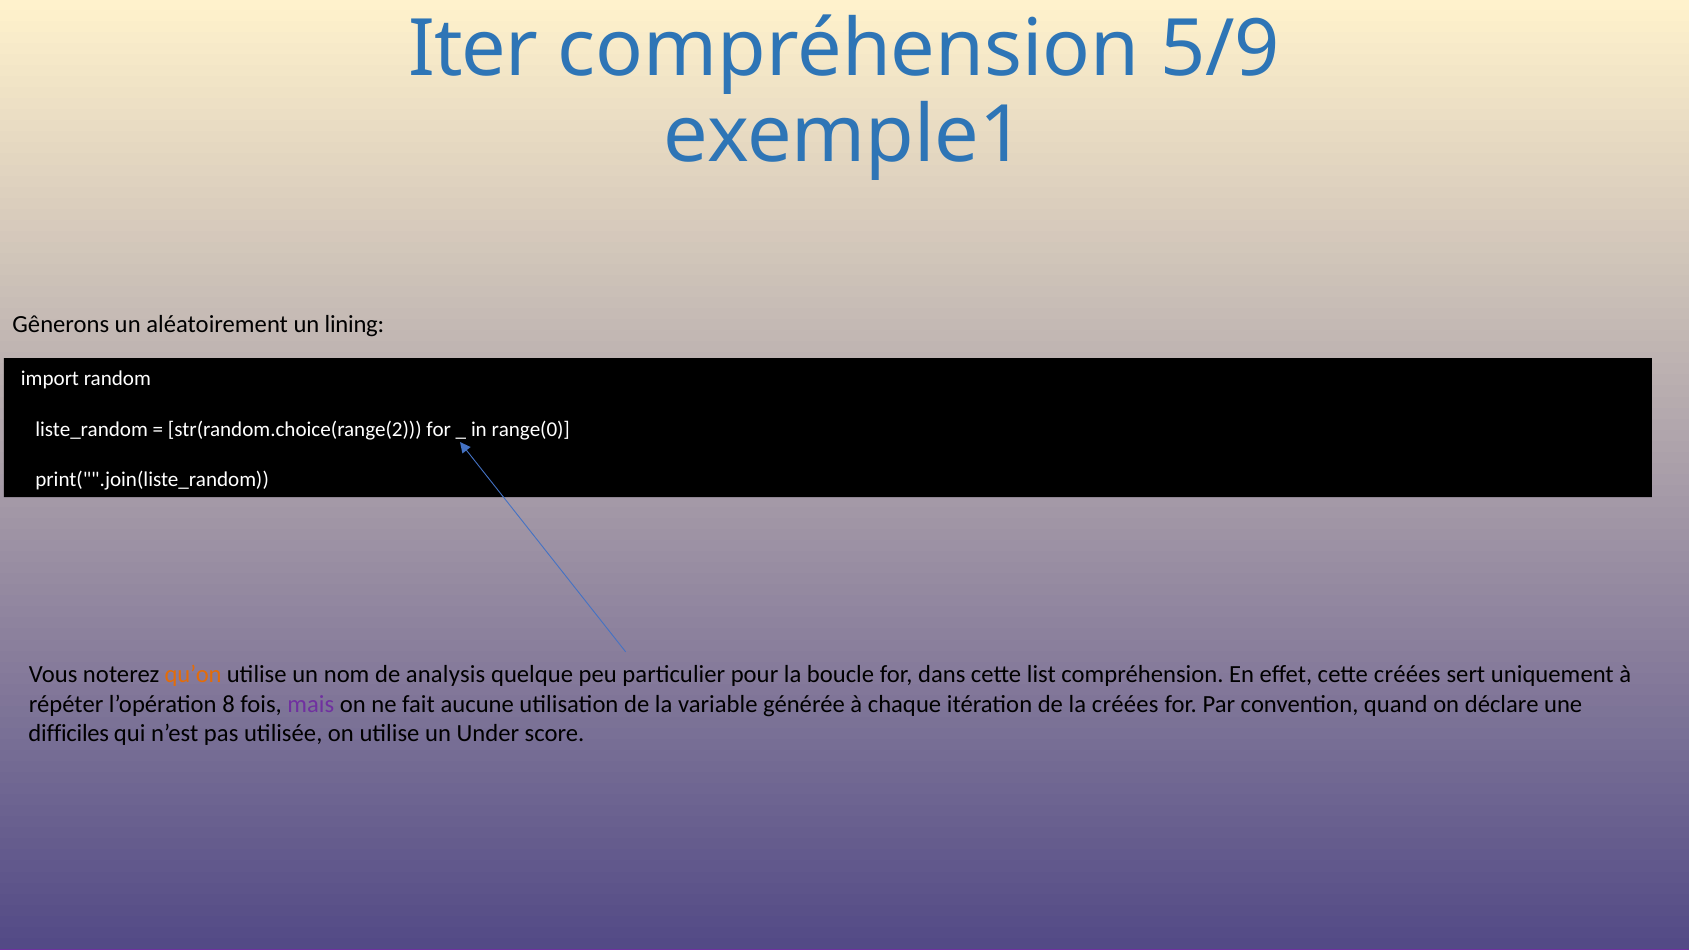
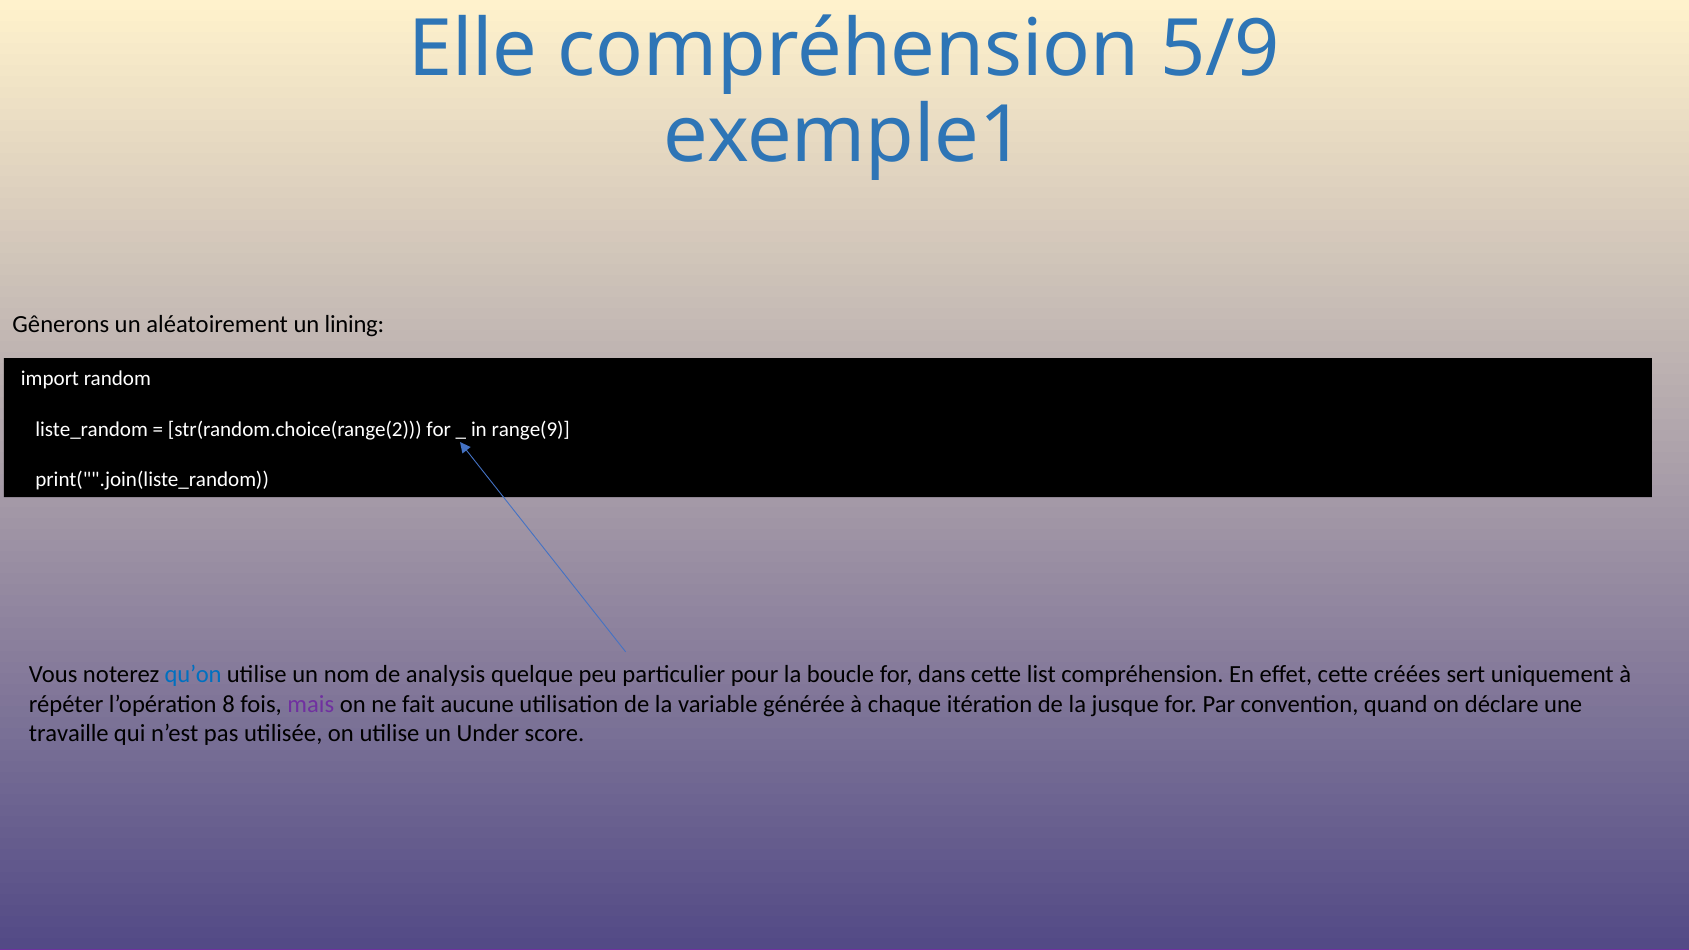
Iter: Iter -> Elle
range(0: range(0 -> range(9
qu’on colour: orange -> blue
la créées: créées -> jusque
difficiles: difficiles -> travaille
